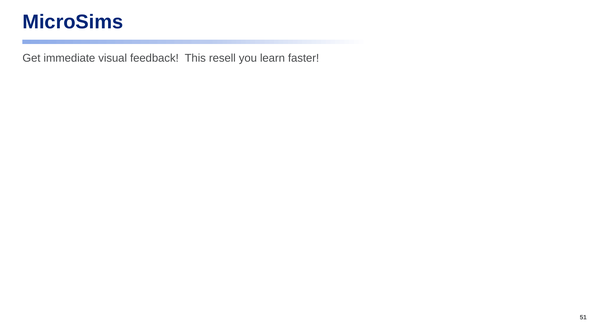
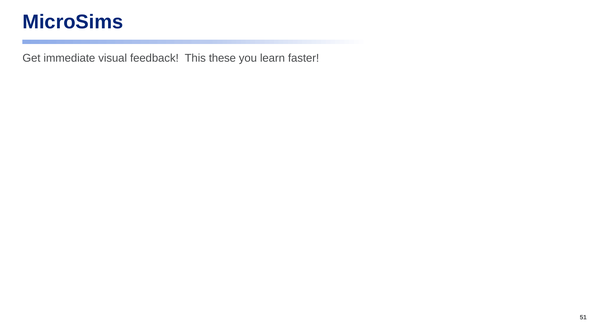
resell: resell -> these
